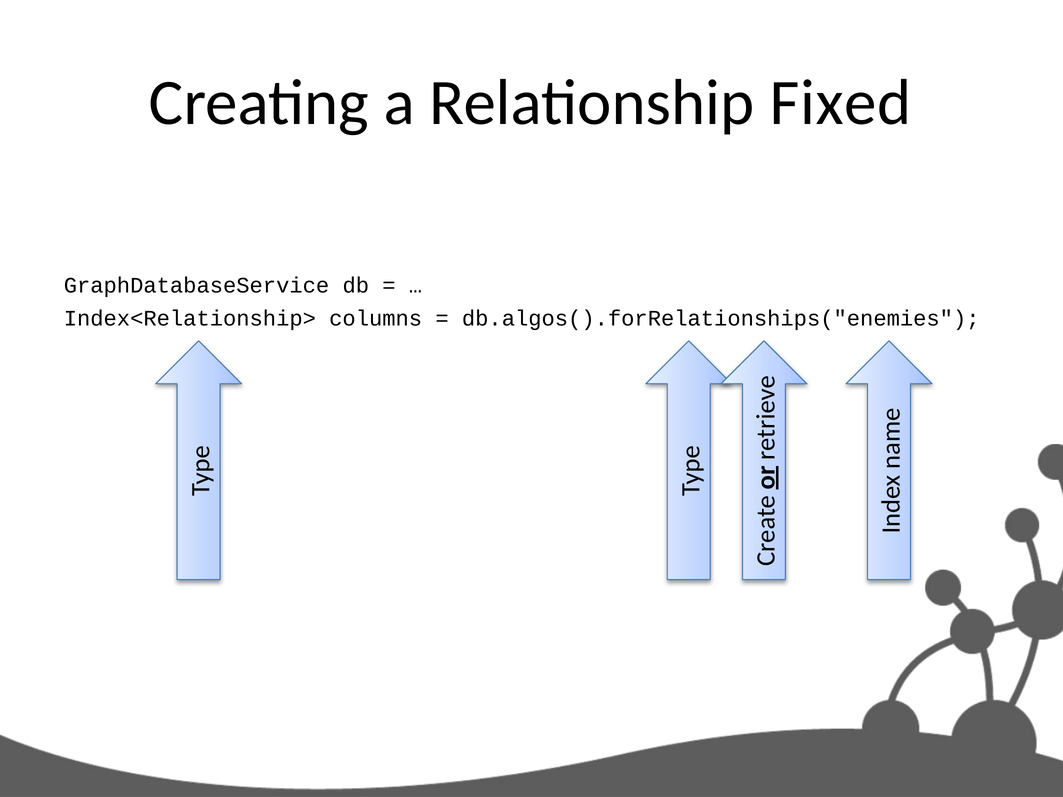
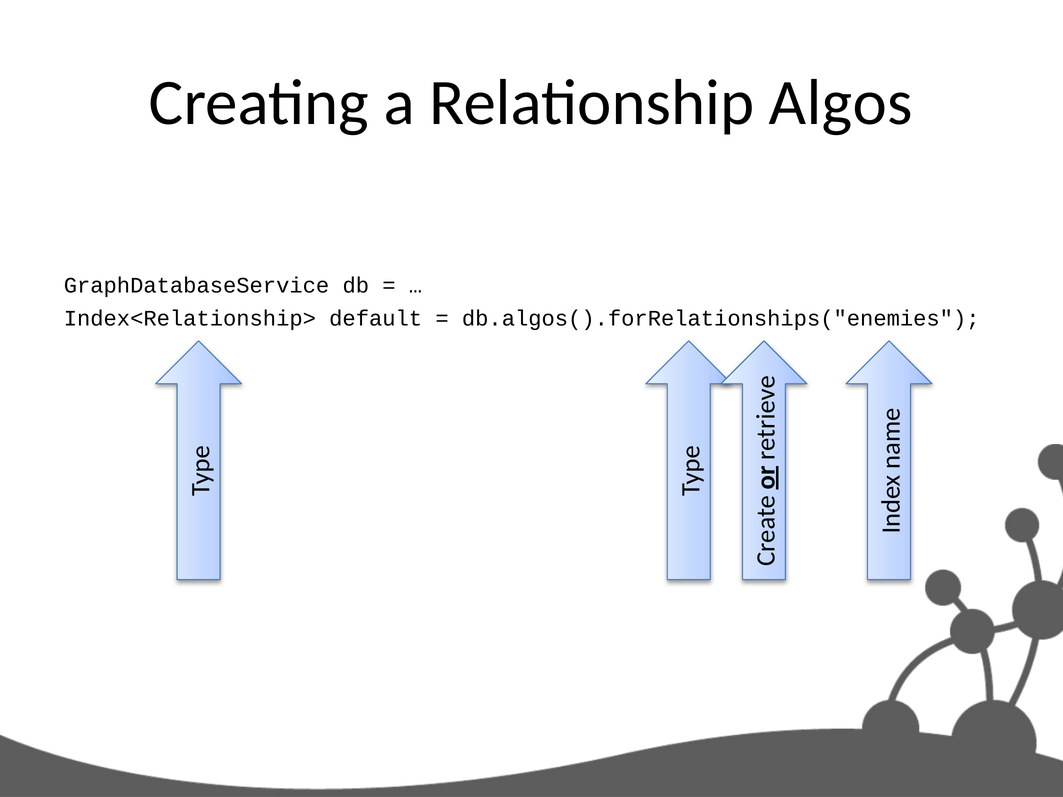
Fixed: Fixed -> Algos
columns: columns -> default
